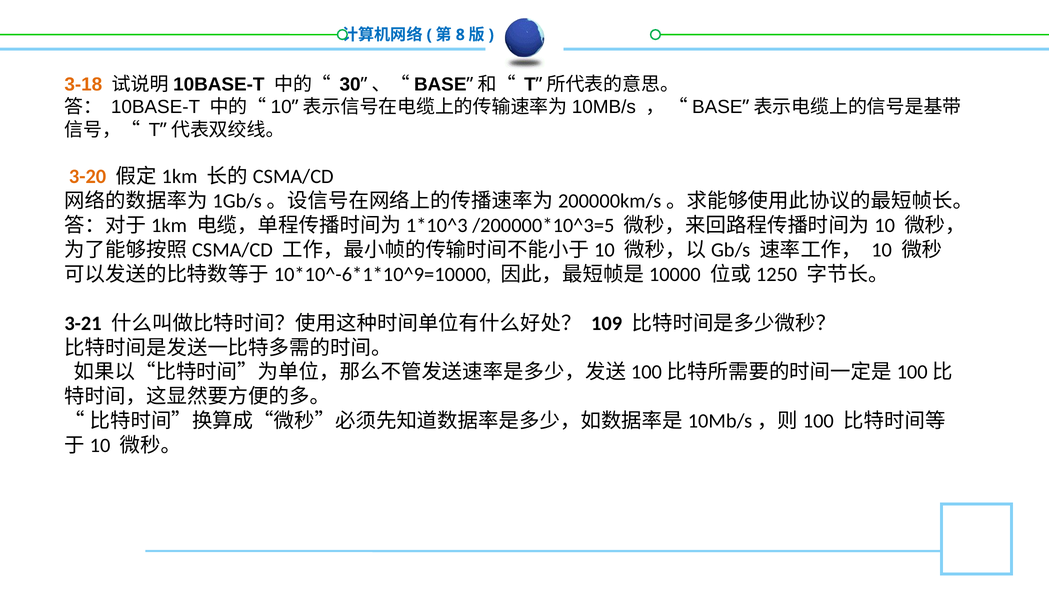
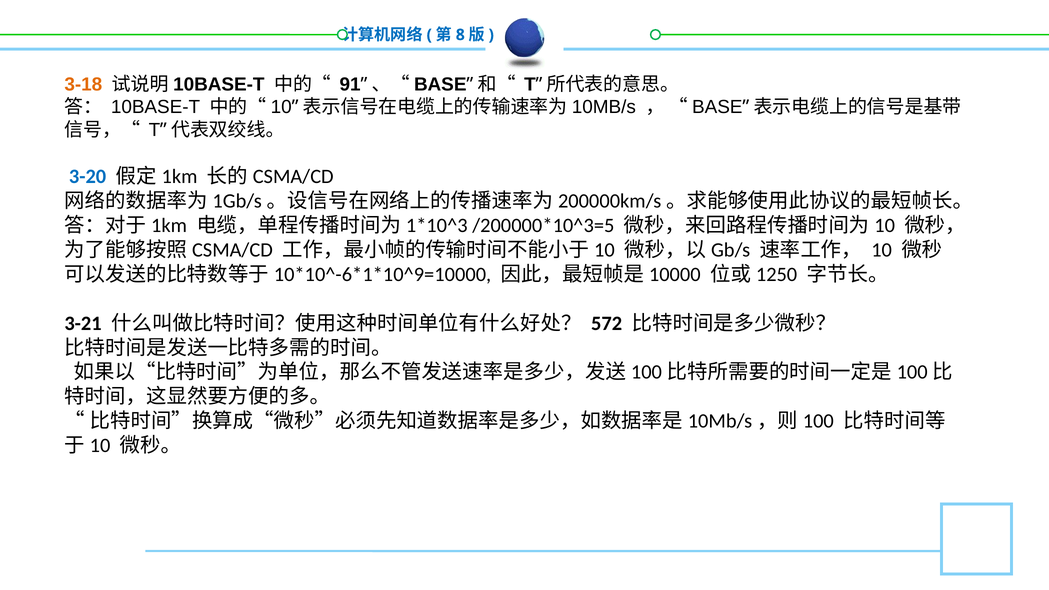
30: 30 -> 91
3-20 colour: orange -> blue
109: 109 -> 572
